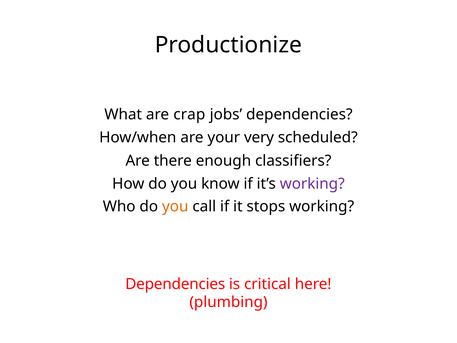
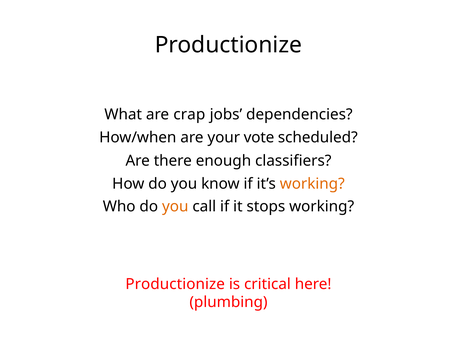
very: very -> vote
working at (312, 184) colour: purple -> orange
Dependencies at (175, 284): Dependencies -> Productionize
